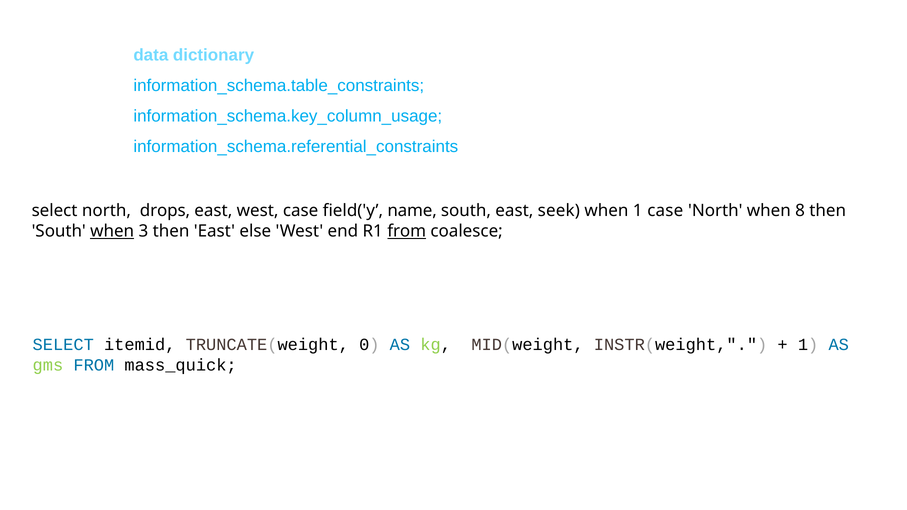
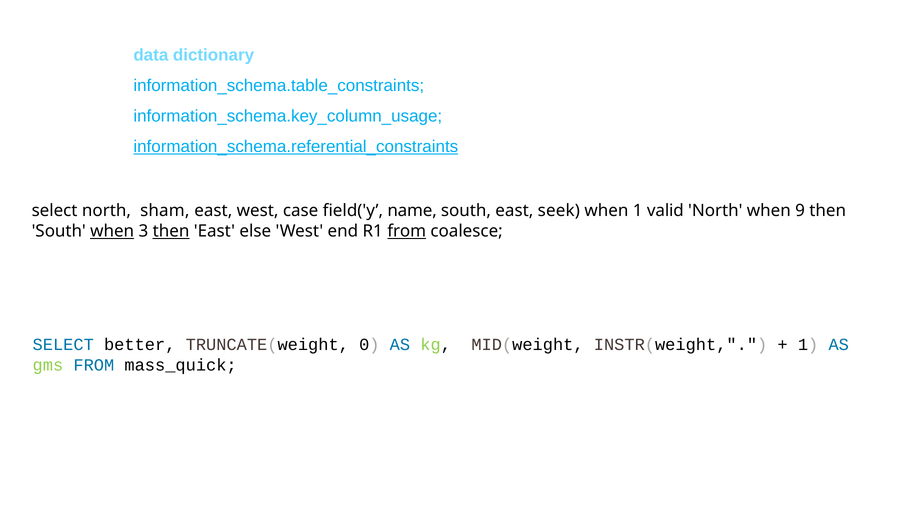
information_schema.referential_constraints underline: none -> present
drops: drops -> sham
1 case: case -> valid
8: 8 -> 9
then at (171, 231) underline: none -> present
itemid: itemid -> better
